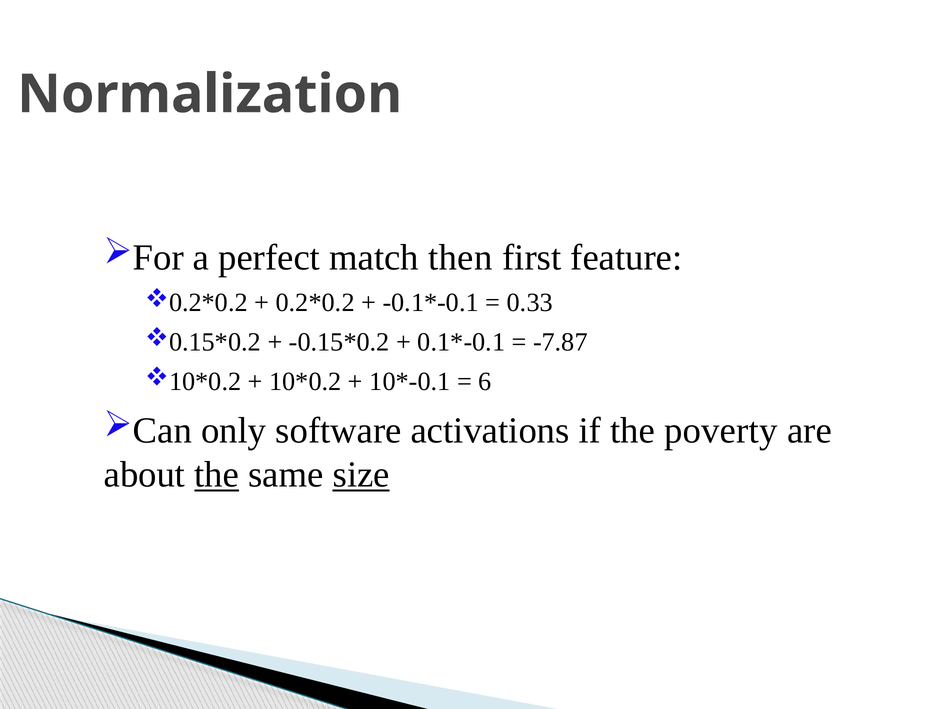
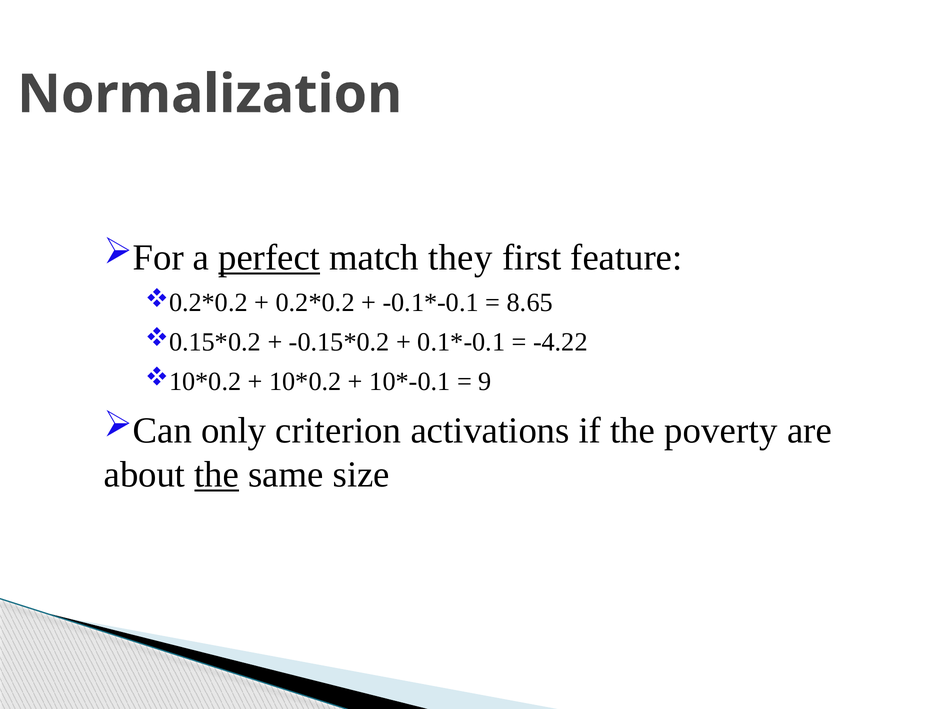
perfect underline: none -> present
then: then -> they
0.33: 0.33 -> 8.65
-7.87: -7.87 -> -4.22
6: 6 -> 9
software: software -> criterion
size underline: present -> none
